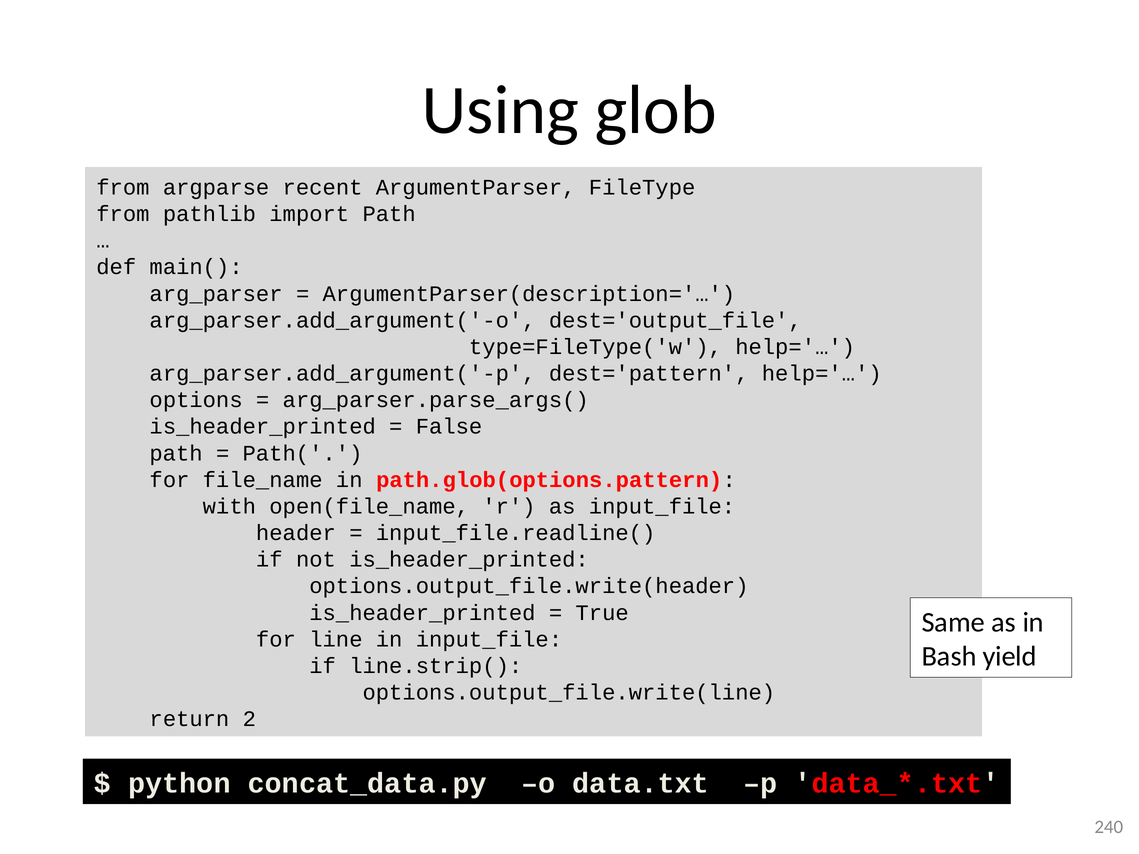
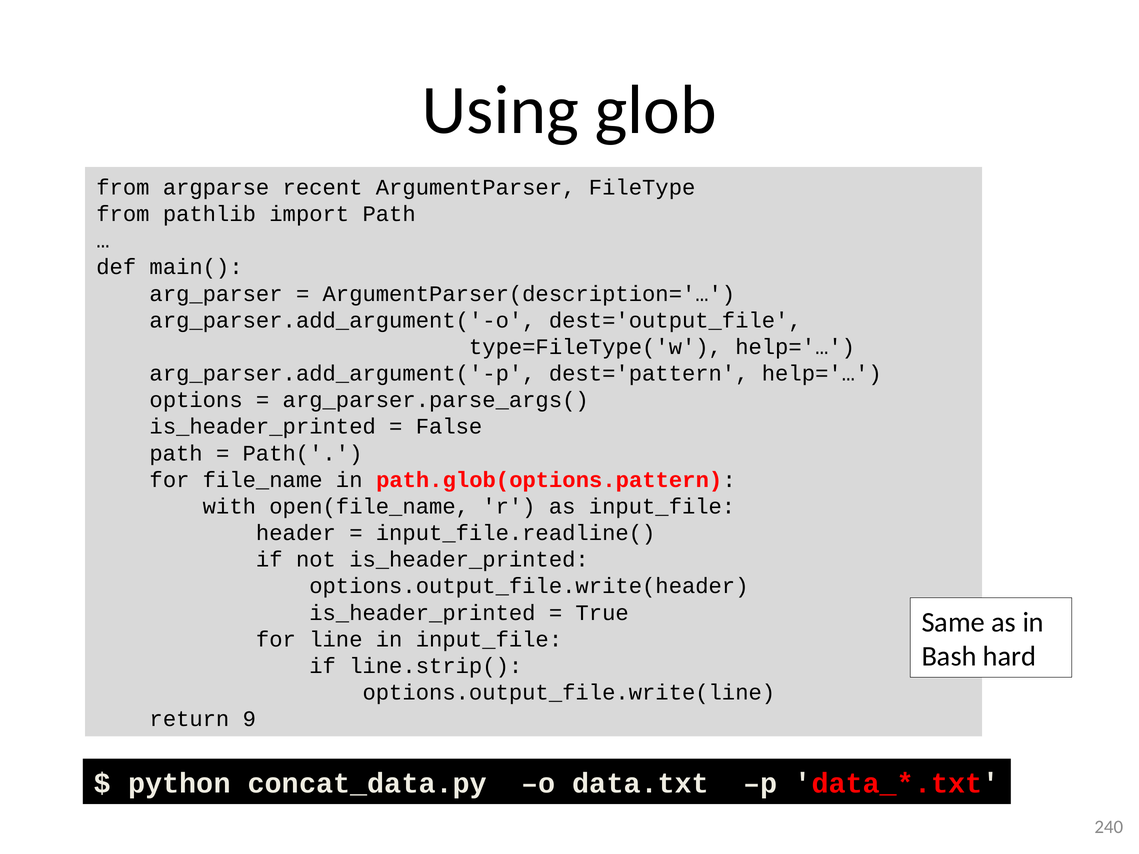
yield: yield -> hard
2: 2 -> 9
